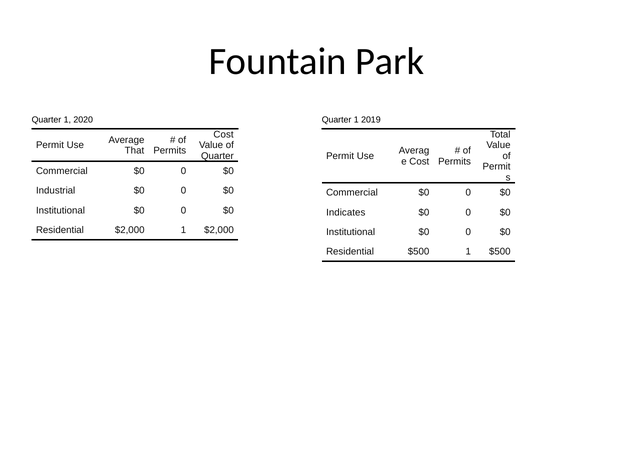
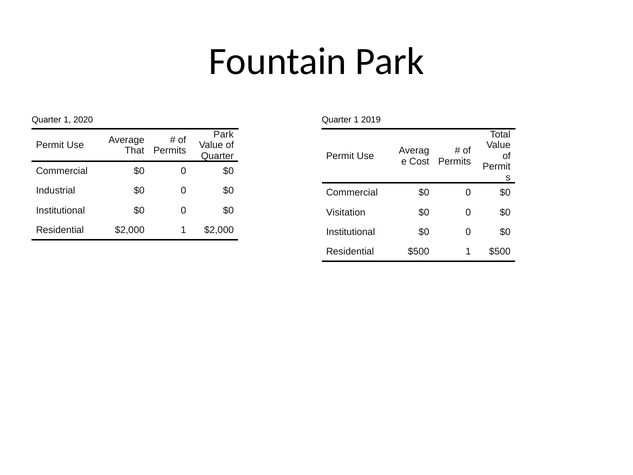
Cost at (224, 134): Cost -> Park
Indicates: Indicates -> Visitation
